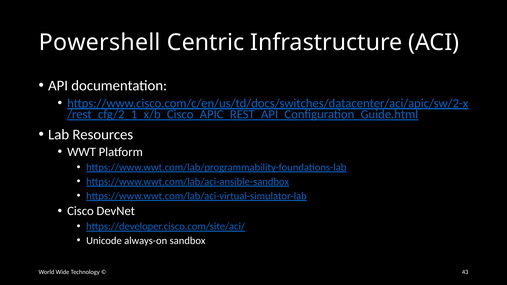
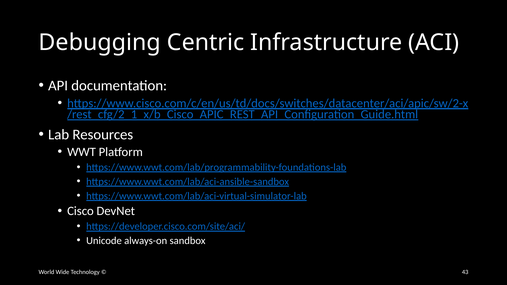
Powershell: Powershell -> Debugging
